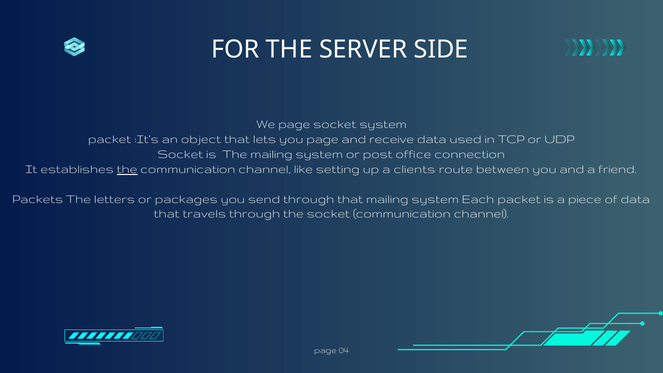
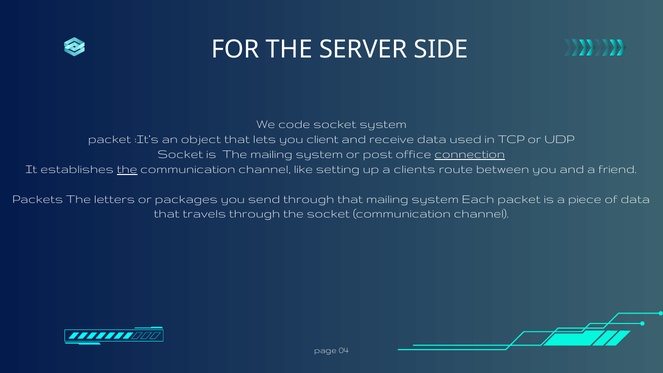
We page: page -> code
you page: page -> client
connection underline: none -> present
